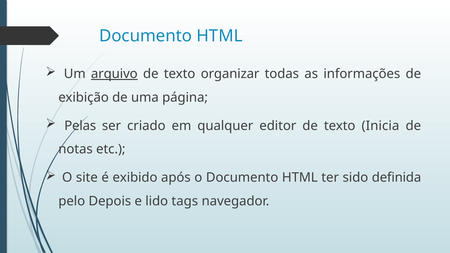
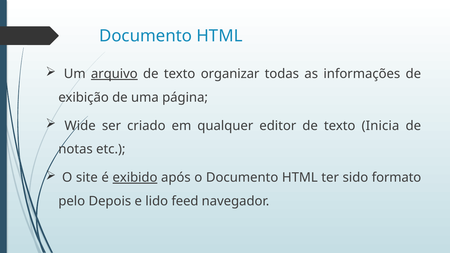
Pelas: Pelas -> Wide
exibido underline: none -> present
definida: definida -> formato
tags: tags -> feed
